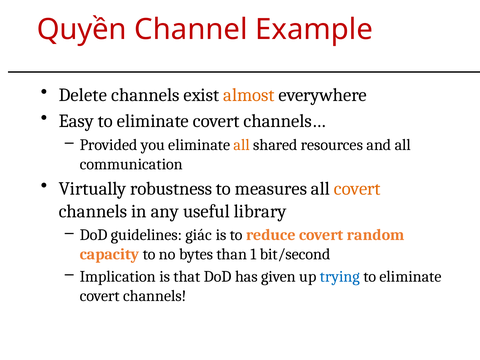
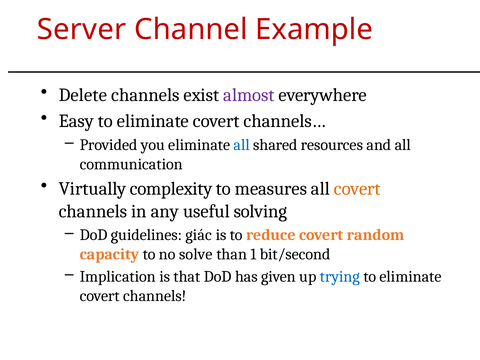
Quyền: Quyền -> Server
almost colour: orange -> purple
all at (242, 145) colour: orange -> blue
robustness: robustness -> complexity
library: library -> solving
bytes: bytes -> solve
